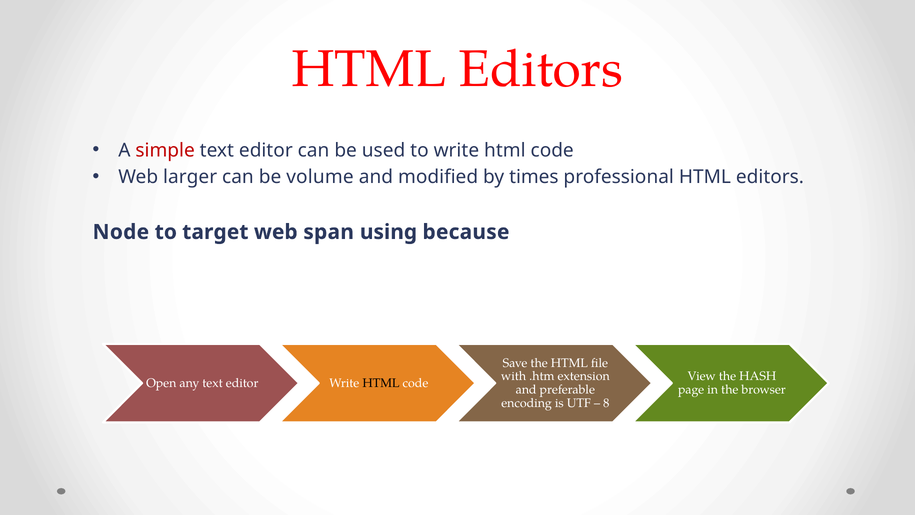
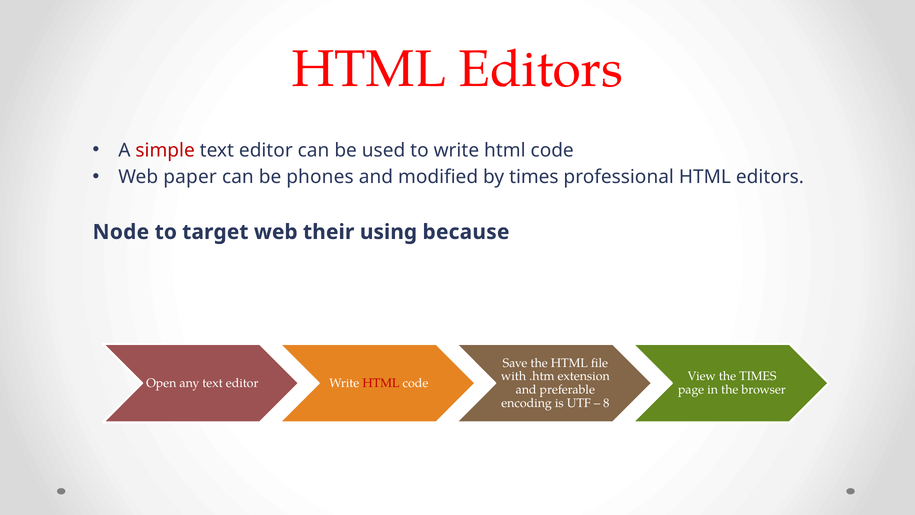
larger: larger -> paper
volume: volume -> phones
span: span -> their
HASH at (758, 376): HASH -> TIMES
HTML at (381, 383) colour: black -> red
